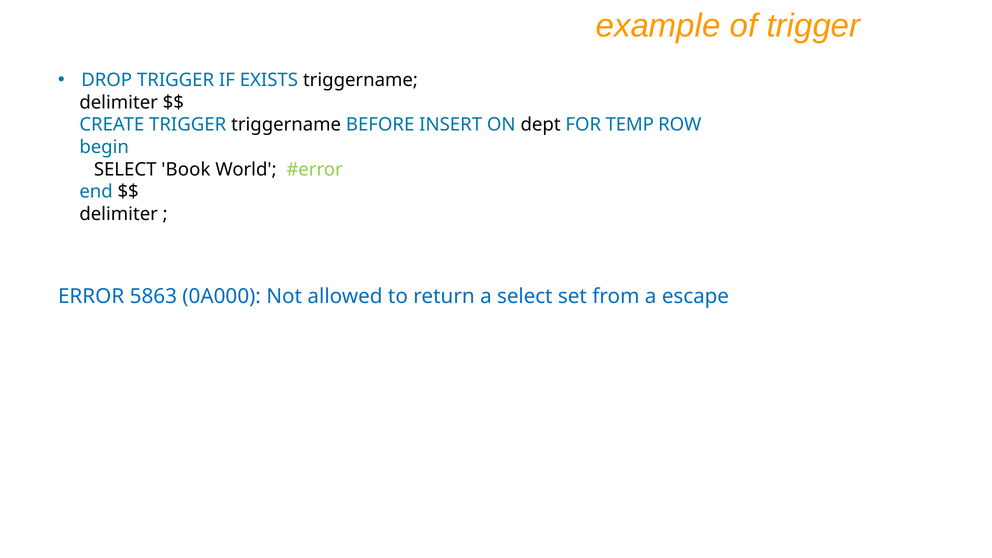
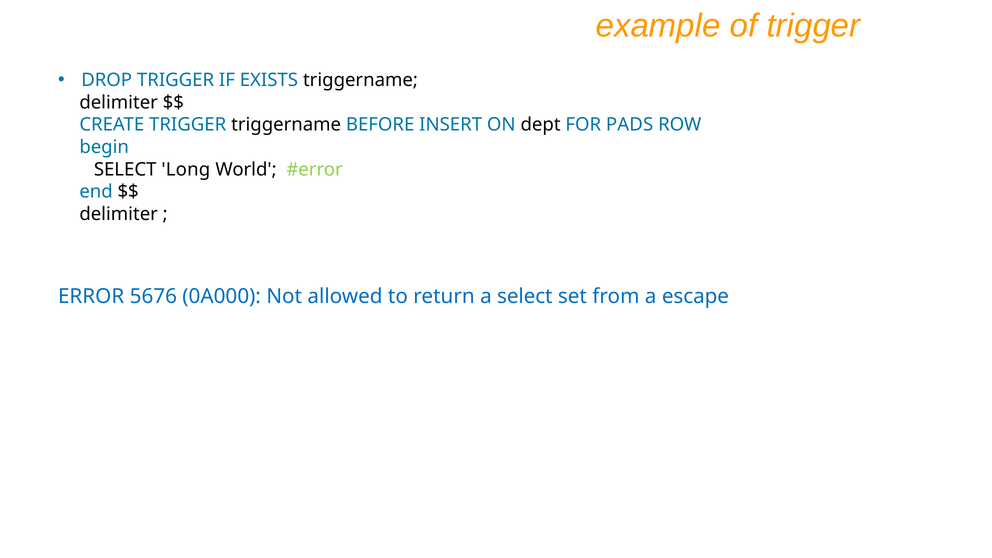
TEMP: TEMP -> PADS
Book: Book -> Long
5863: 5863 -> 5676
